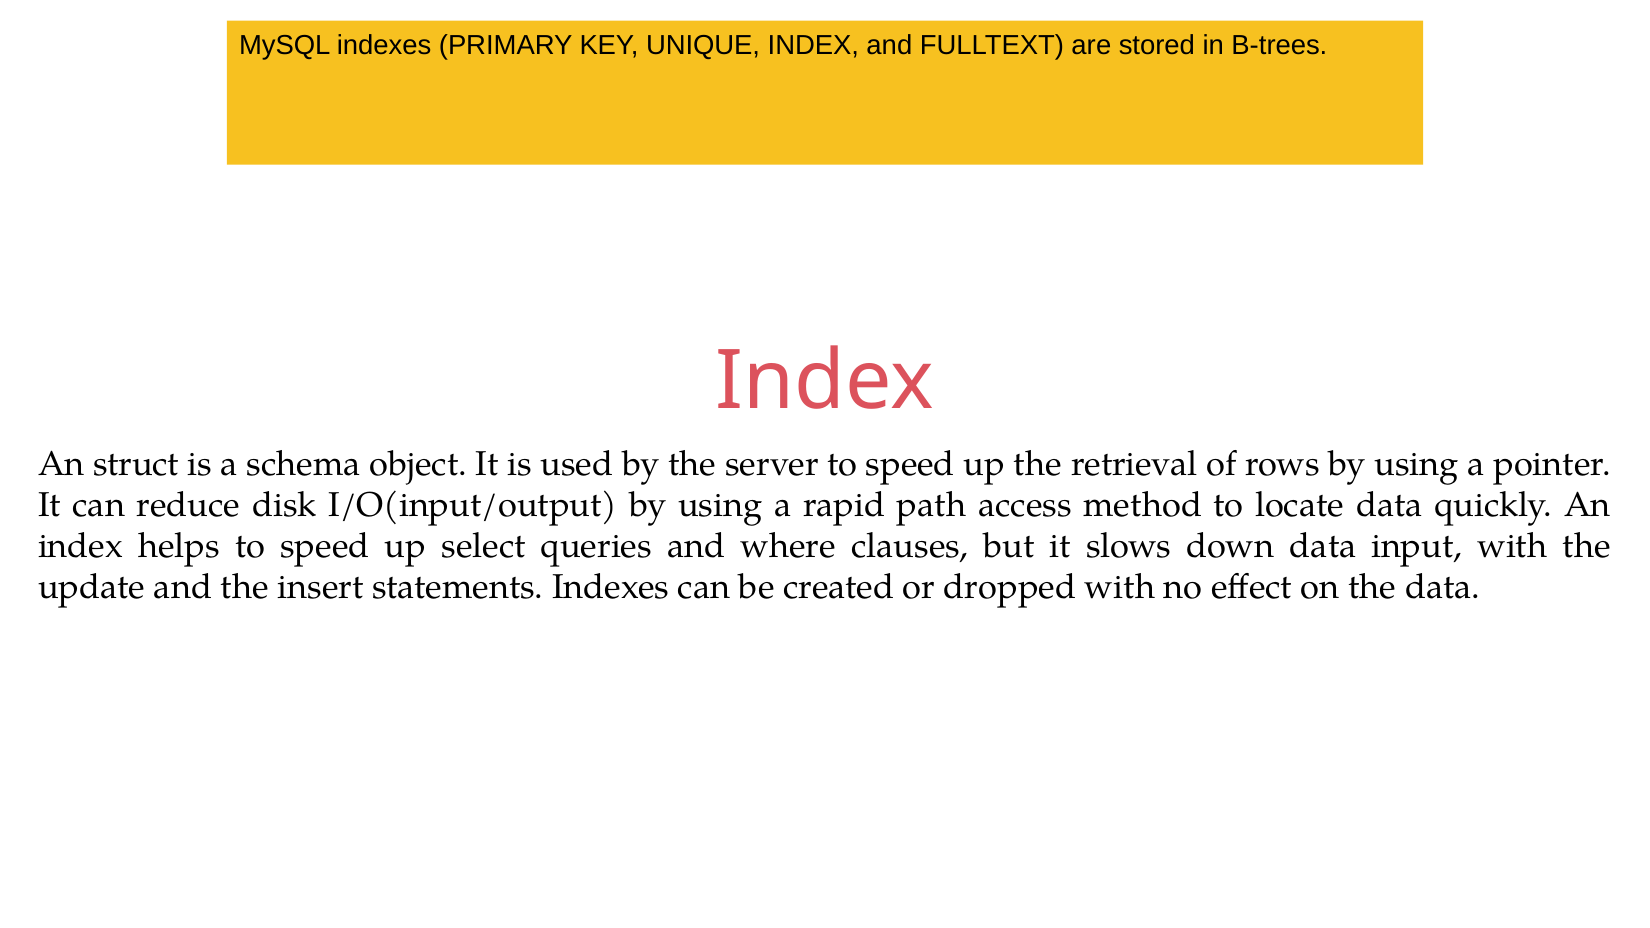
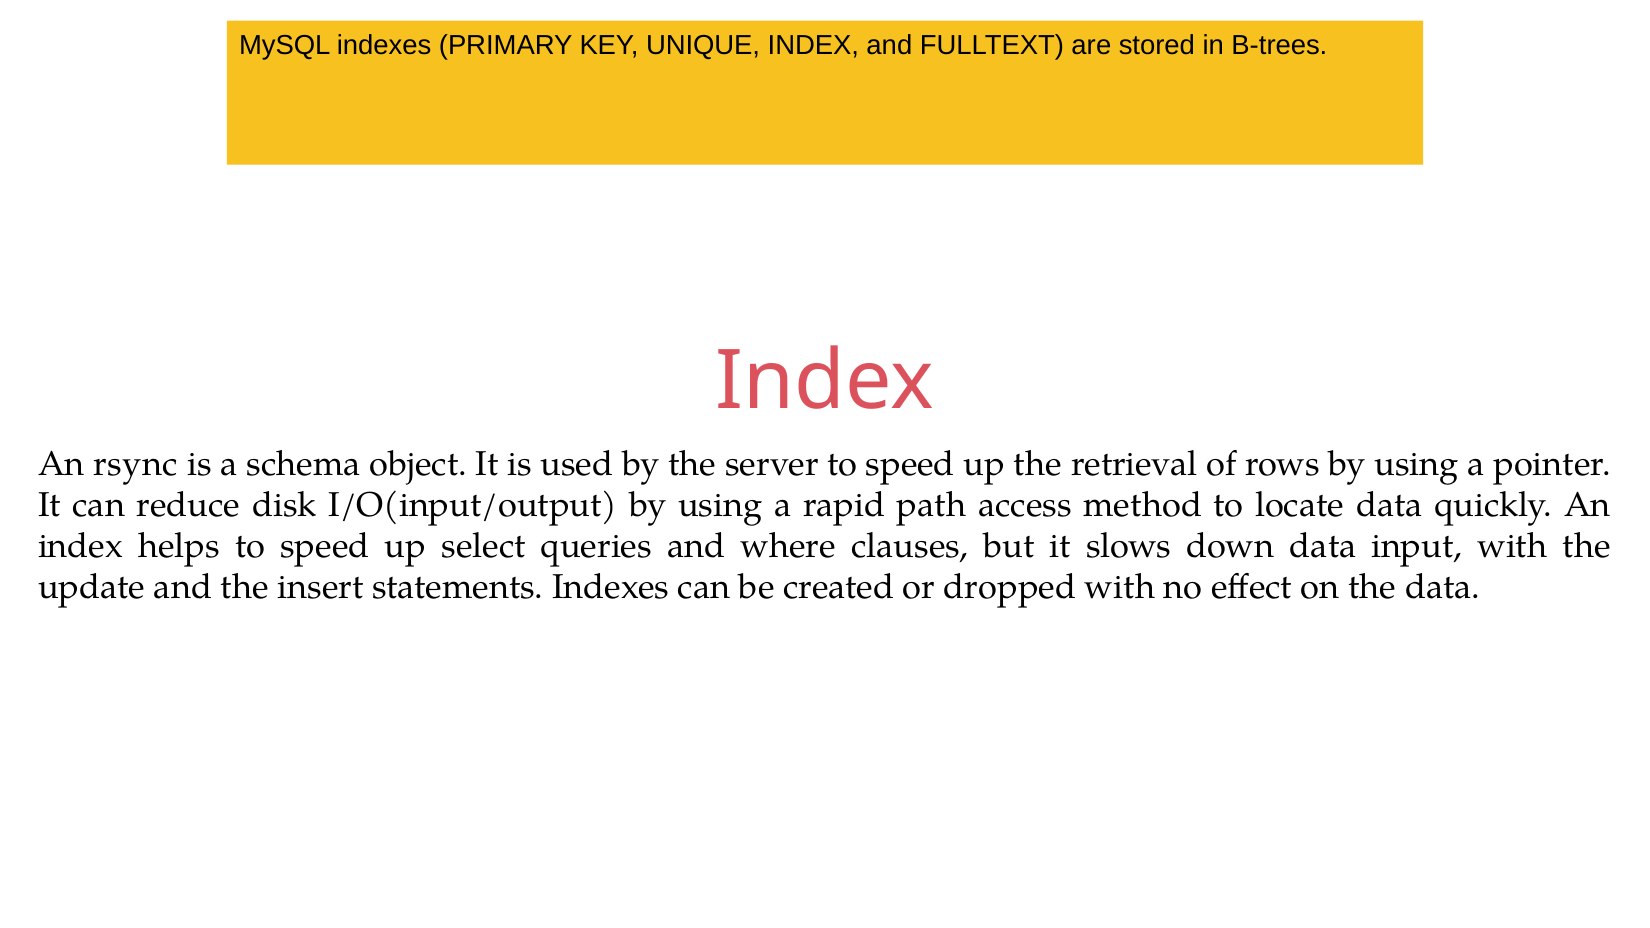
struct: struct -> rsync
